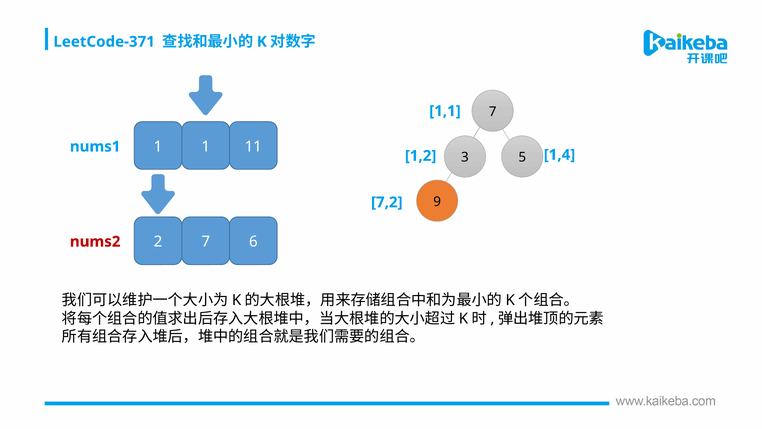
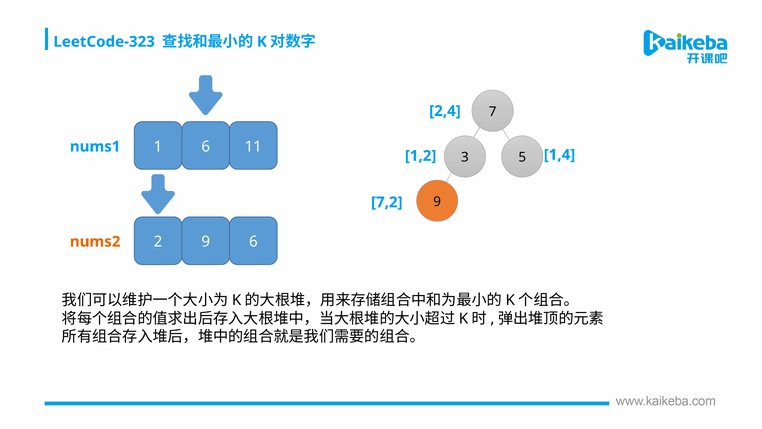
LeetCode-371: LeetCode-371 -> LeetCode-323
1,1: 1,1 -> 2,4
1 1: 1 -> 6
2 7: 7 -> 9
nums2 colour: red -> orange
